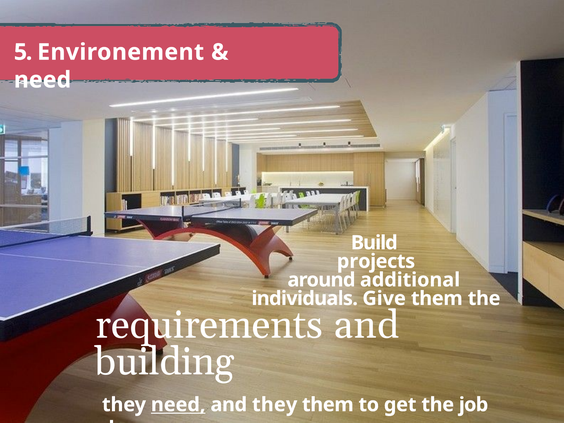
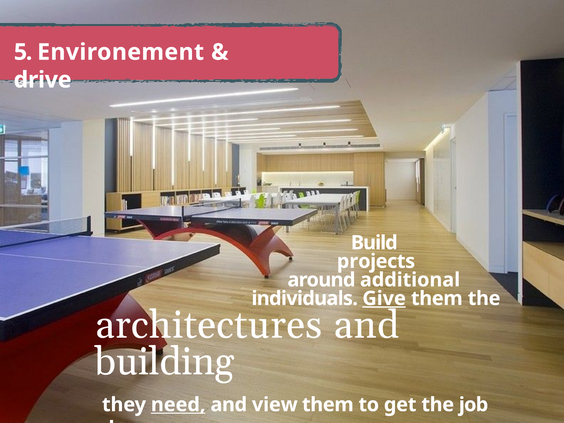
need at (42, 80): need -> drive
Give underline: none -> present
requirements: requirements -> architectures
and they: they -> view
